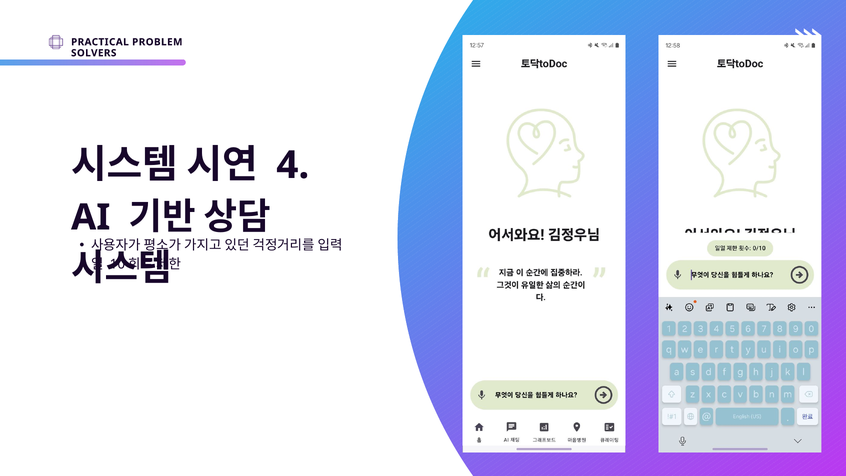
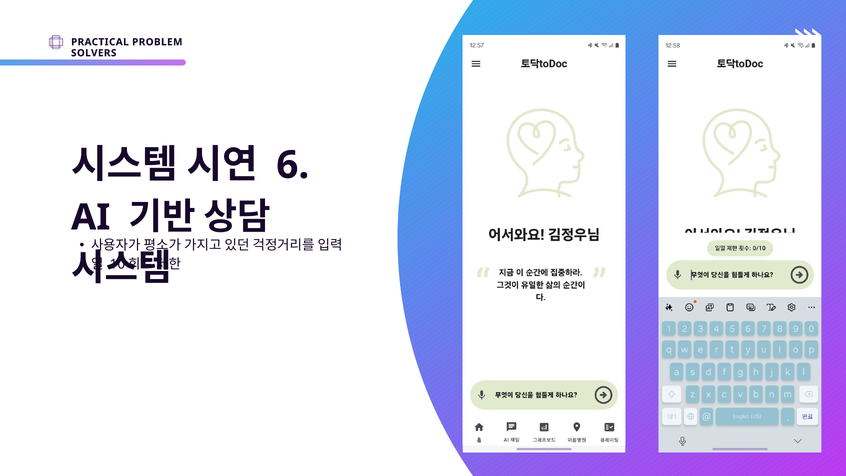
4: 4 -> 6
